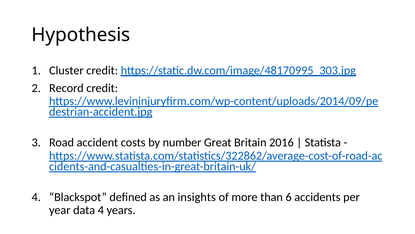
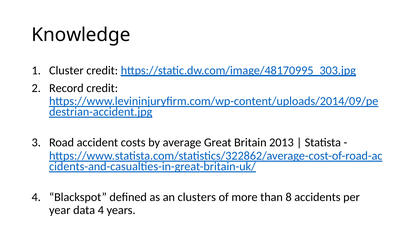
Hypothesis: Hypothesis -> Knowledge
number: number -> average
2016: 2016 -> 2013
insights: insights -> clusters
6: 6 -> 8
